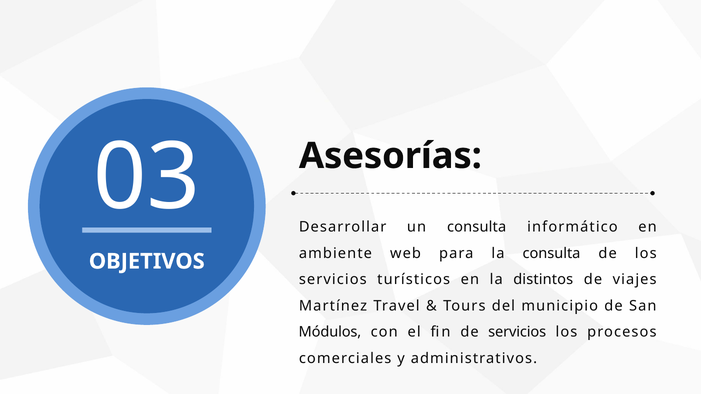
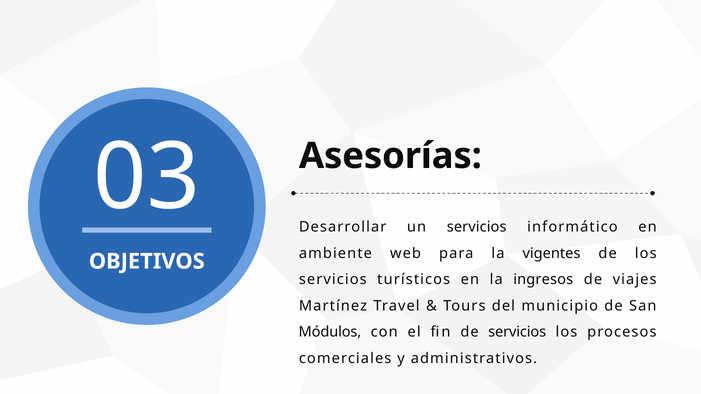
un consulta: consulta -> servicios
la consulta: consulta -> vigentes
distintos: distintos -> ingresos
